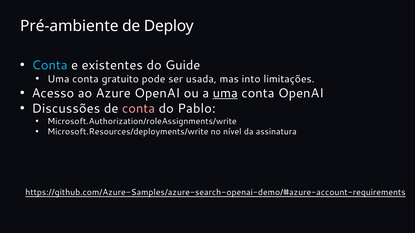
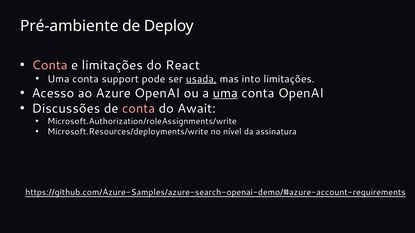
Conta at (50, 65) colour: light blue -> pink
e existentes: existentes -> limitações
Guide: Guide -> React
gratuito: gratuito -> support
usada underline: none -> present
Pablo: Pablo -> Await
